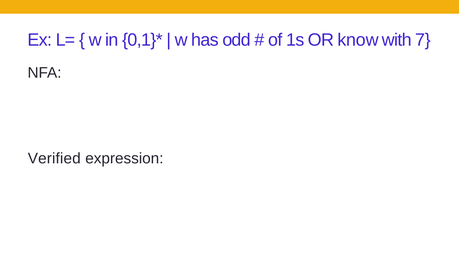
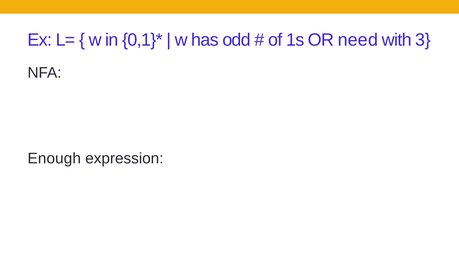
know: know -> need
7: 7 -> 3
Verified: Verified -> Enough
